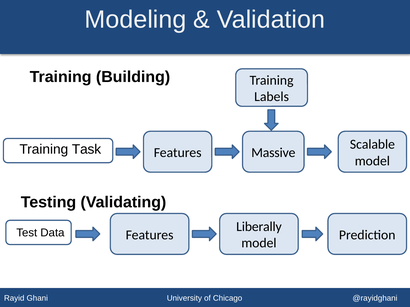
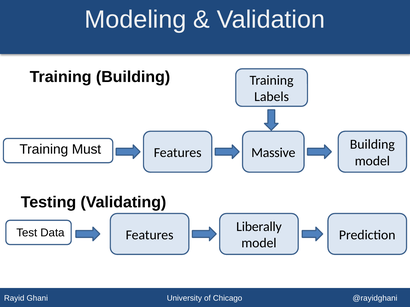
Scalable at (372, 145): Scalable -> Building
Task: Task -> Must
